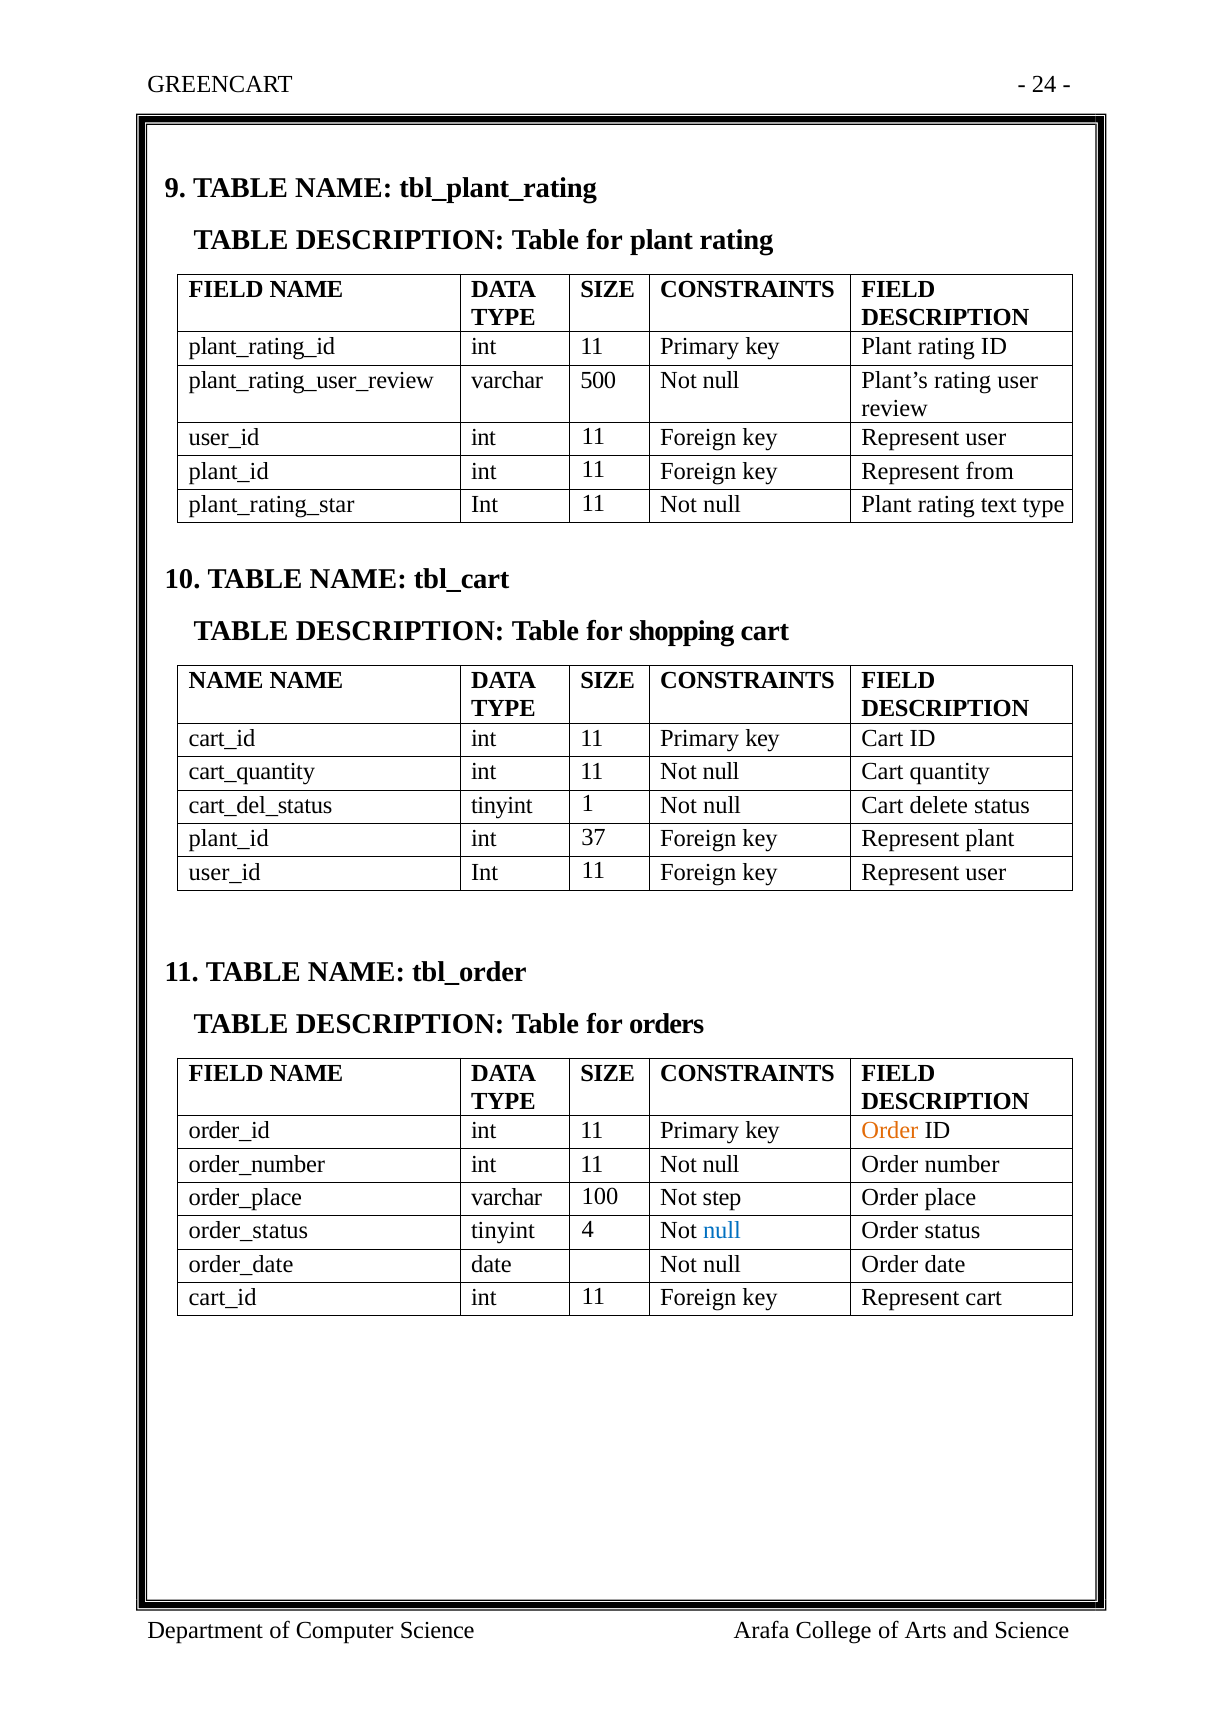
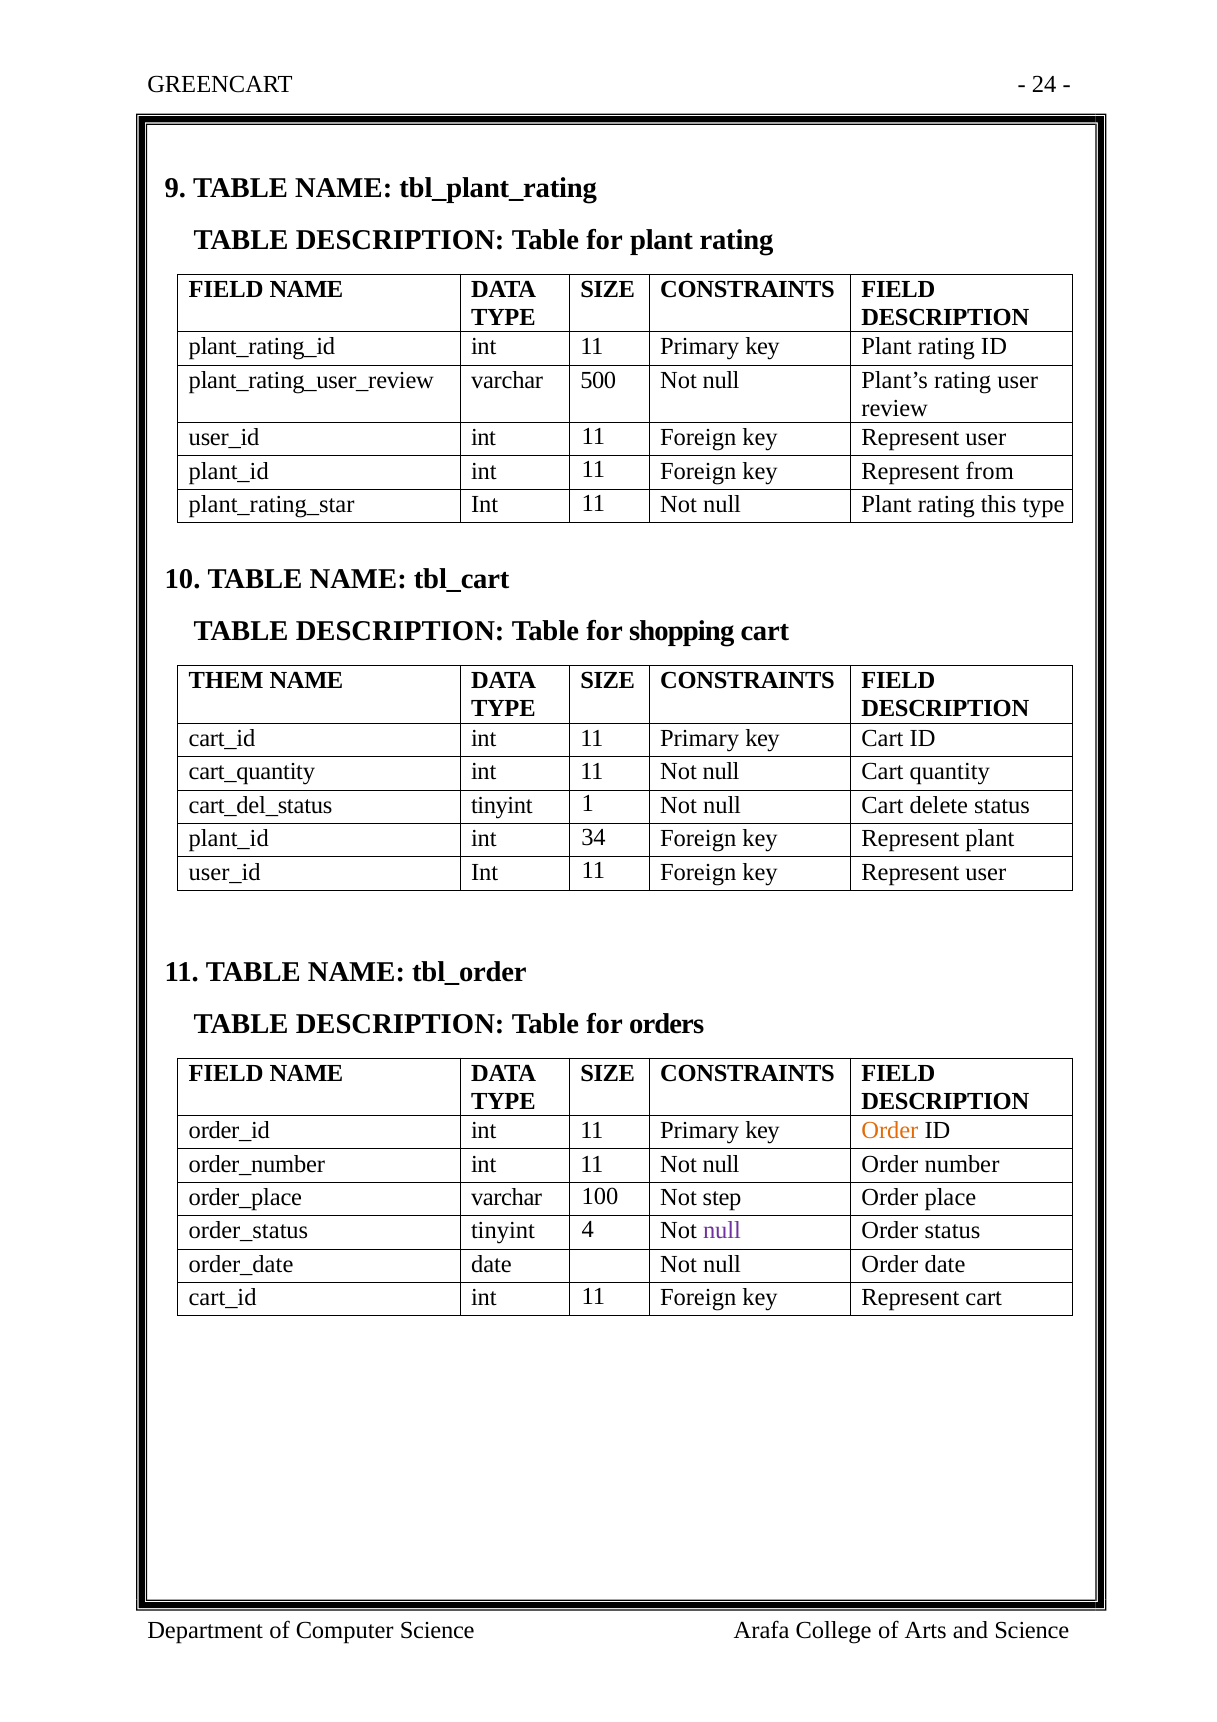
text: text -> this
NAME at (226, 681): NAME -> THEM
37: 37 -> 34
null at (722, 1231) colour: blue -> purple
